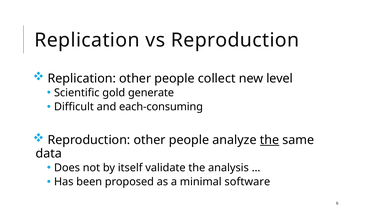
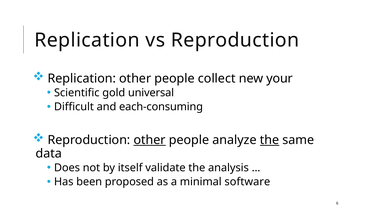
level: level -> your
generate: generate -> universal
other at (150, 140) underline: none -> present
